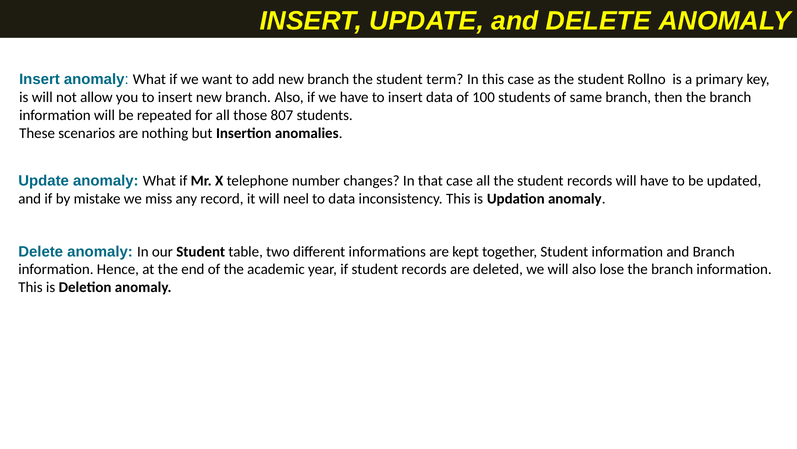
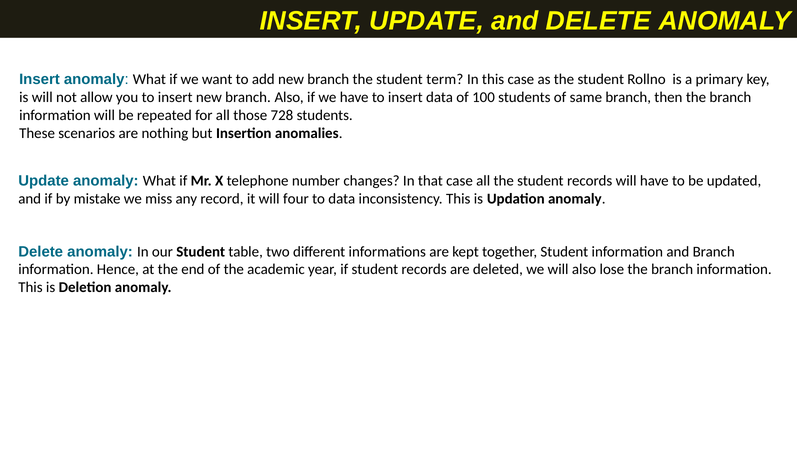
807: 807 -> 728
neel: neel -> four
